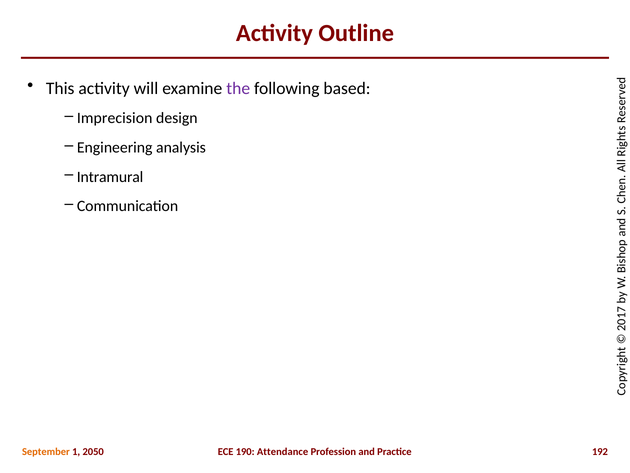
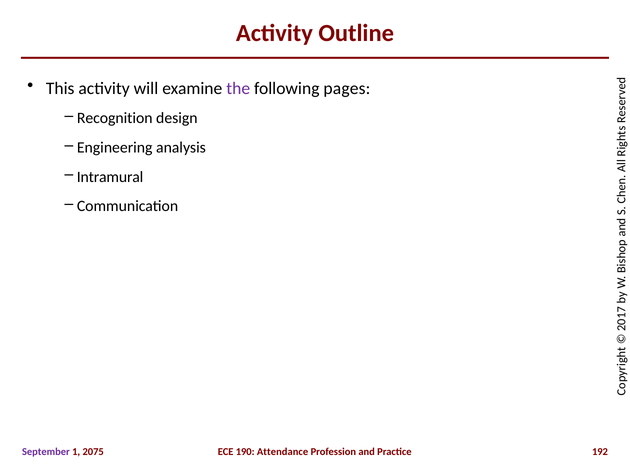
based: based -> pages
Imprecision: Imprecision -> Recognition
September colour: orange -> purple
2050: 2050 -> 2075
